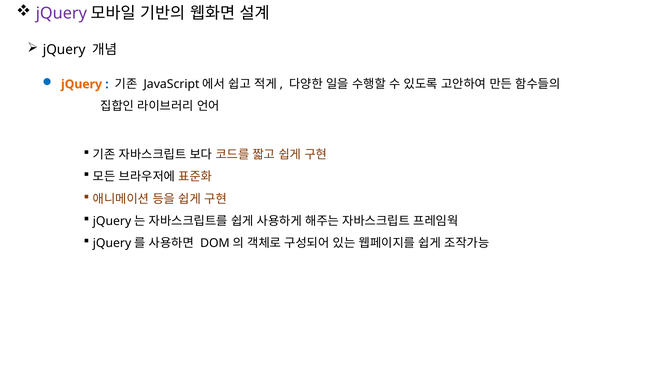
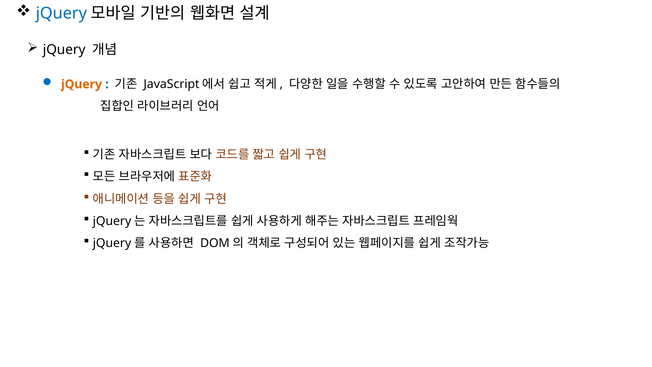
jQuery at (61, 14) colour: purple -> blue
